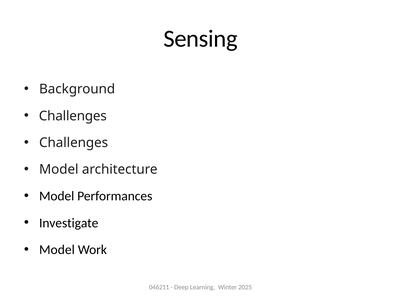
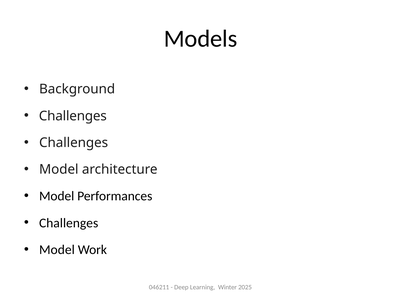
Sensing: Sensing -> Models
Investigate at (69, 223): Investigate -> Challenges
